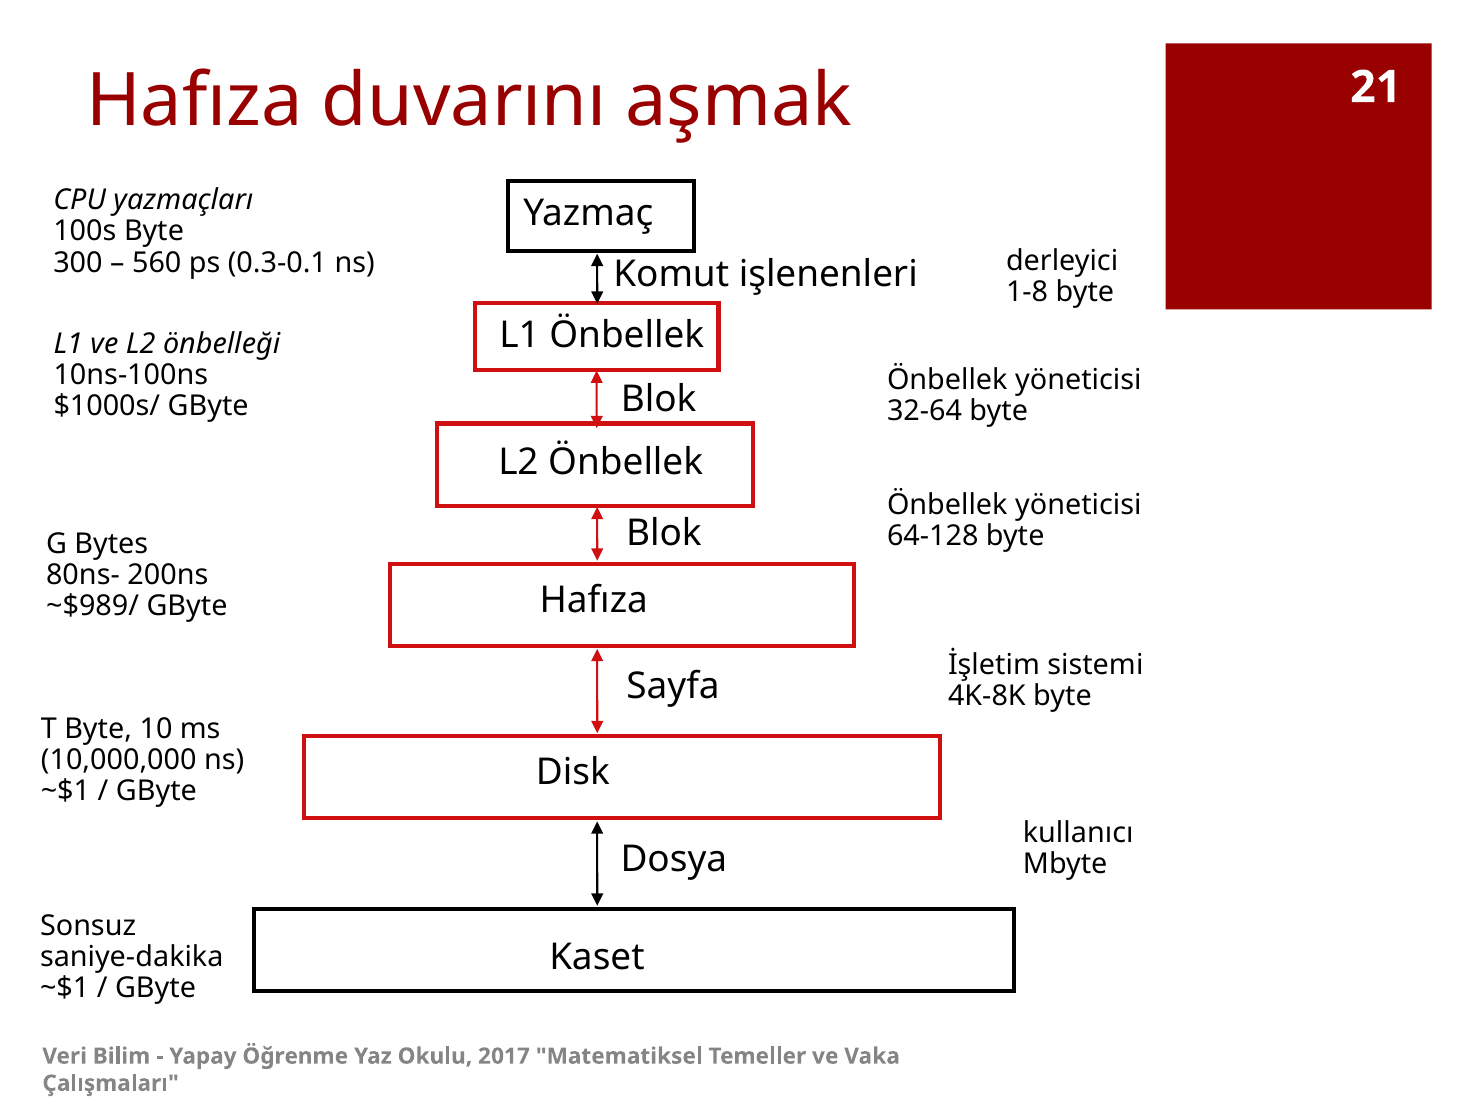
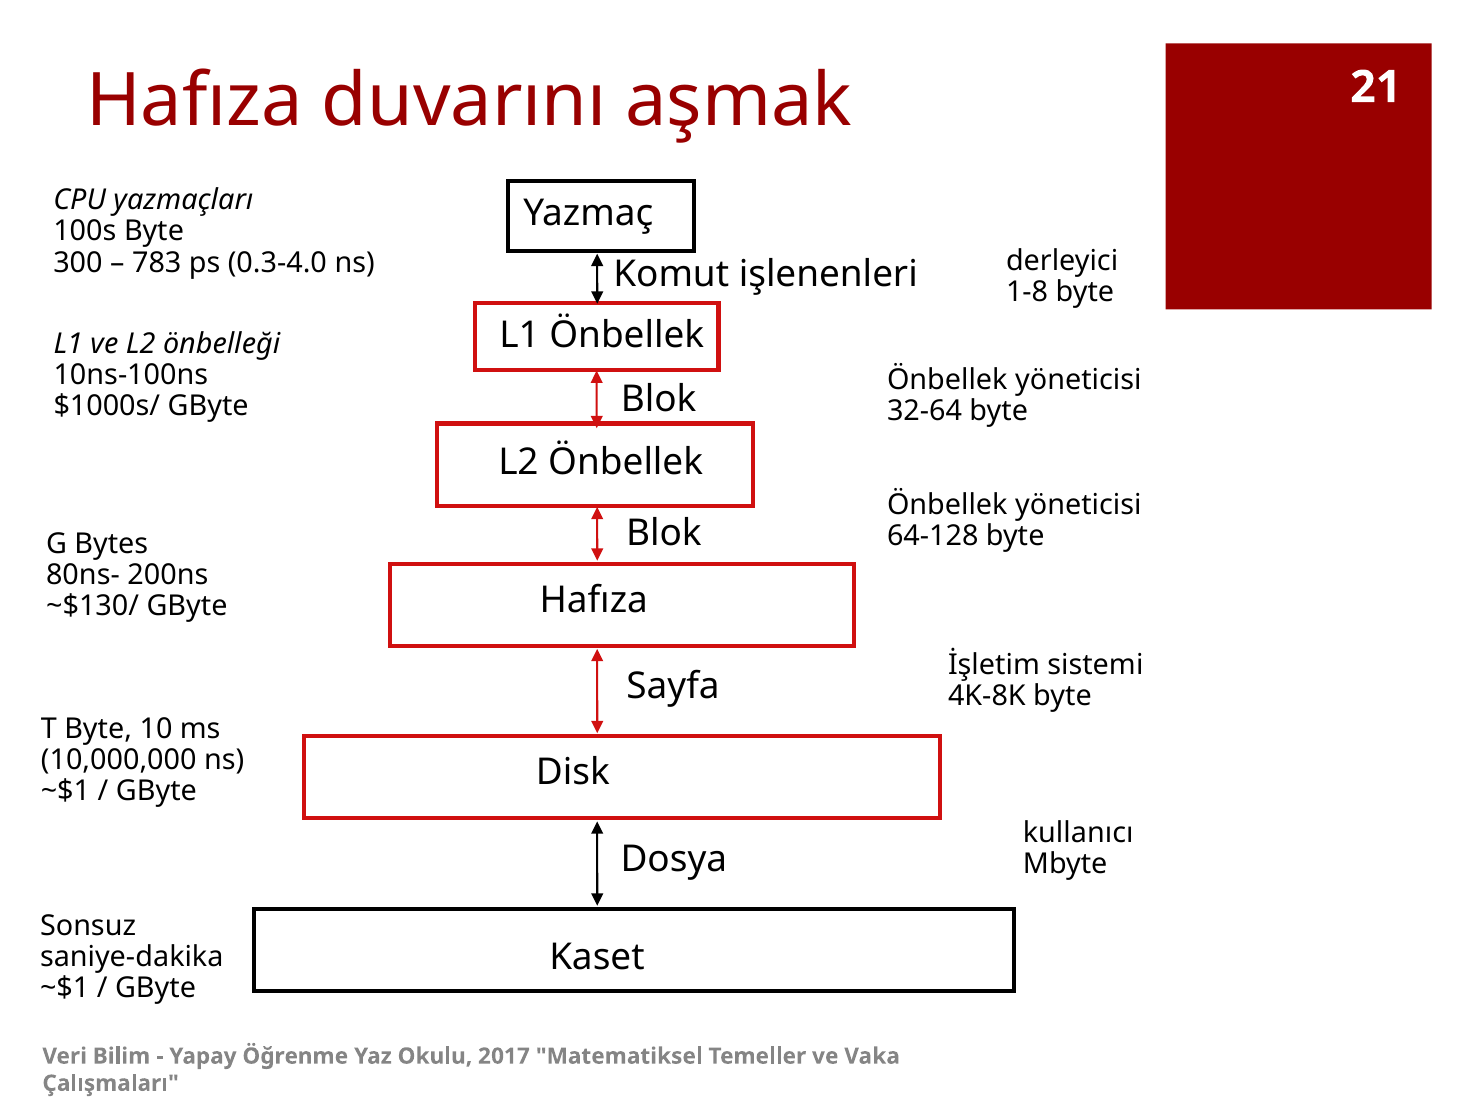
560: 560 -> 783
0.3-0.1: 0.3-0.1 -> 0.3-4.0
~$989/: ~$989/ -> ~$130/
